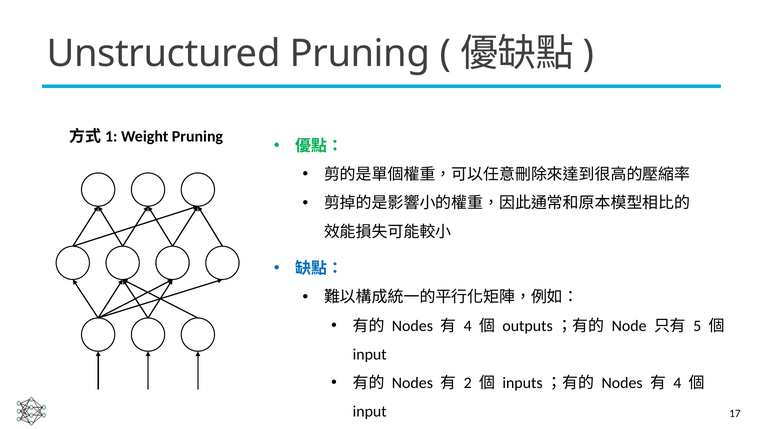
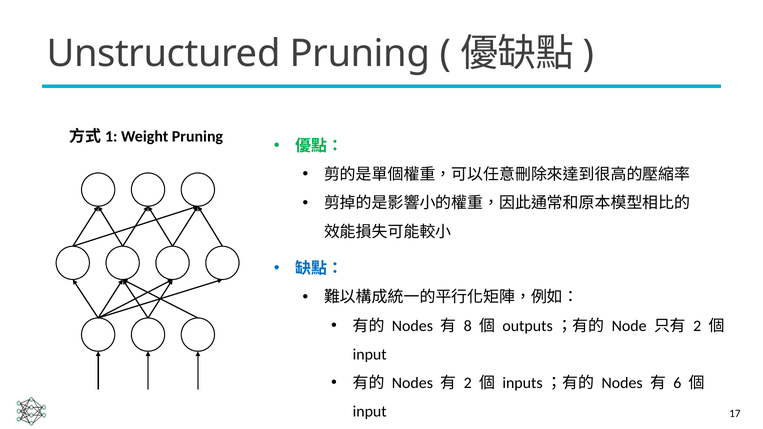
4 at (468, 326): 4 -> 8
5 at (697, 326): 5 -> 2
4 at (677, 383): 4 -> 6
